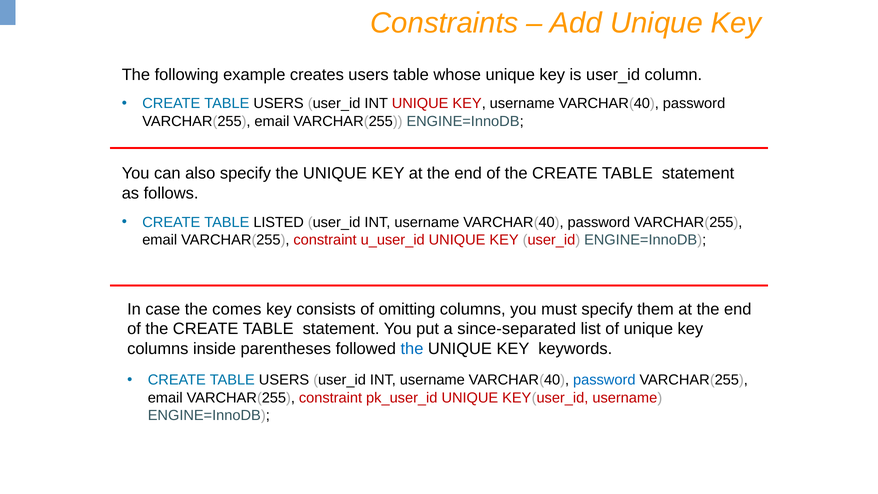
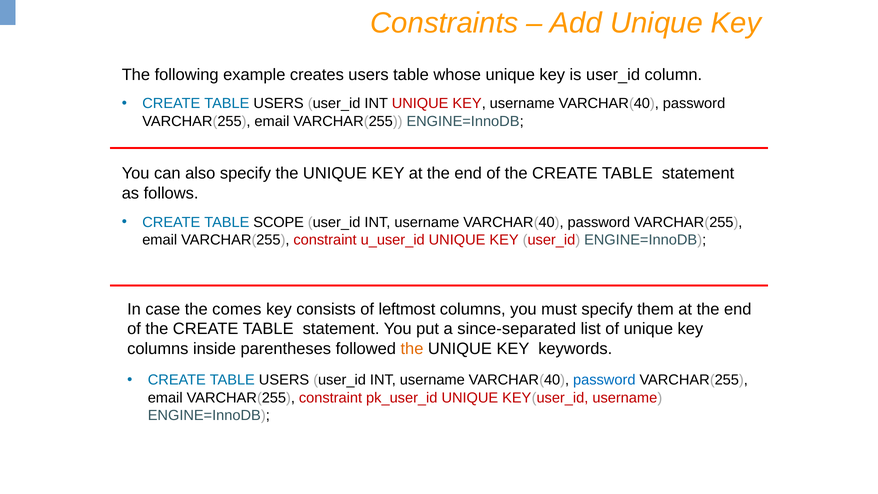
LISTED: LISTED -> SCOPE
omitting: omitting -> leftmost
the at (412, 349) colour: blue -> orange
